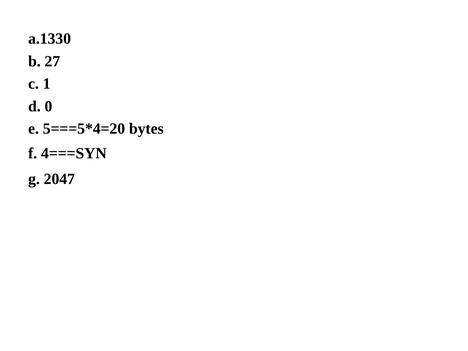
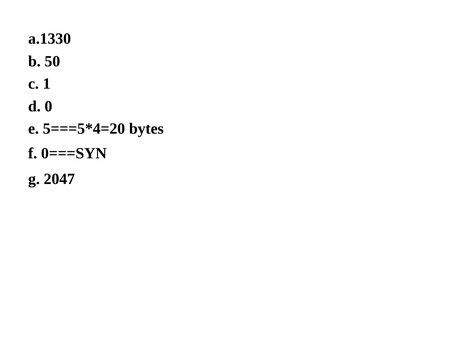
27: 27 -> 50
4===SYN: 4===SYN -> 0===SYN
